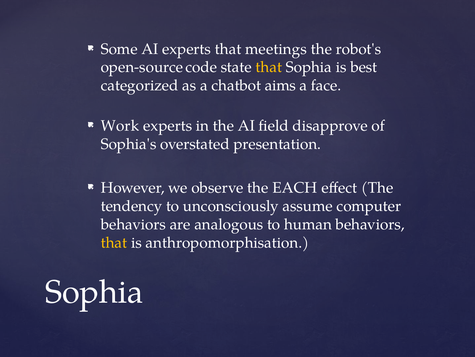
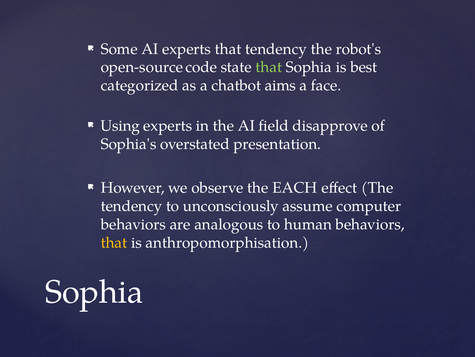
that meetings: meetings -> tendency
that at (269, 67) colour: yellow -> light green
Work: Work -> Using
